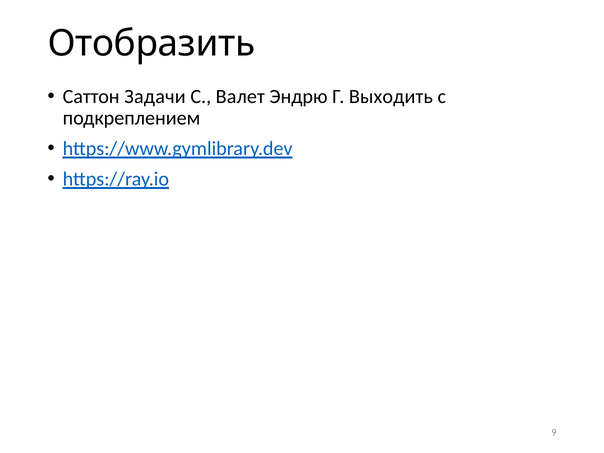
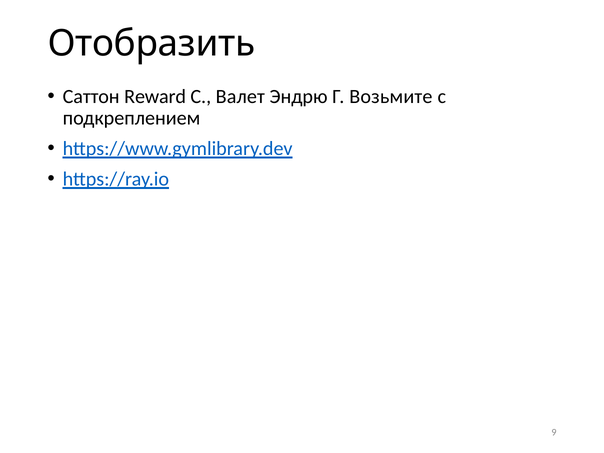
Задачи: Задачи -> Reward
Выходить: Выходить -> Возьмите
